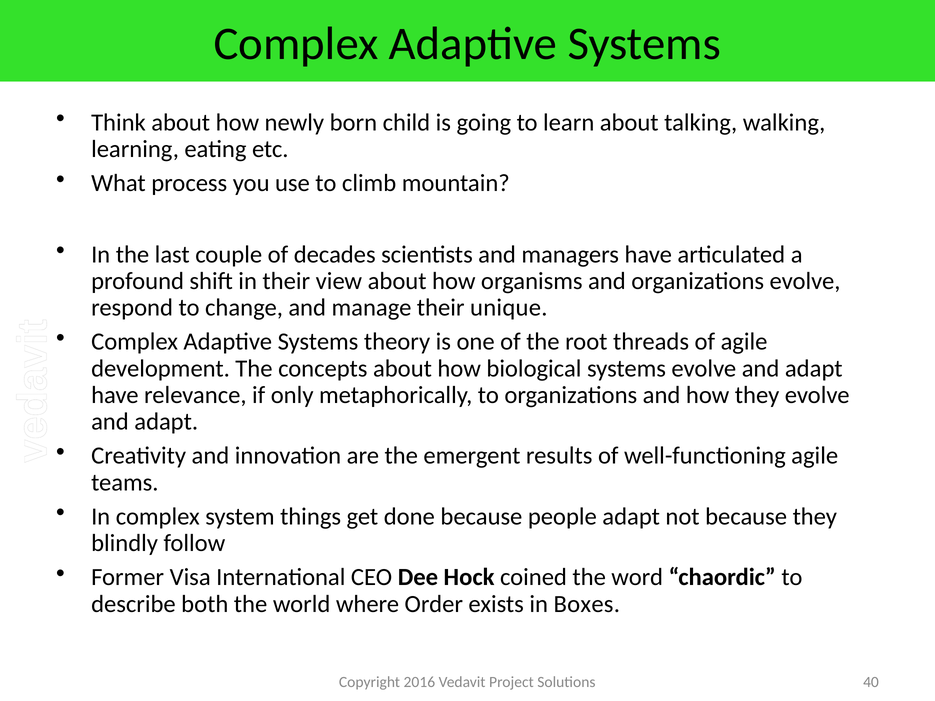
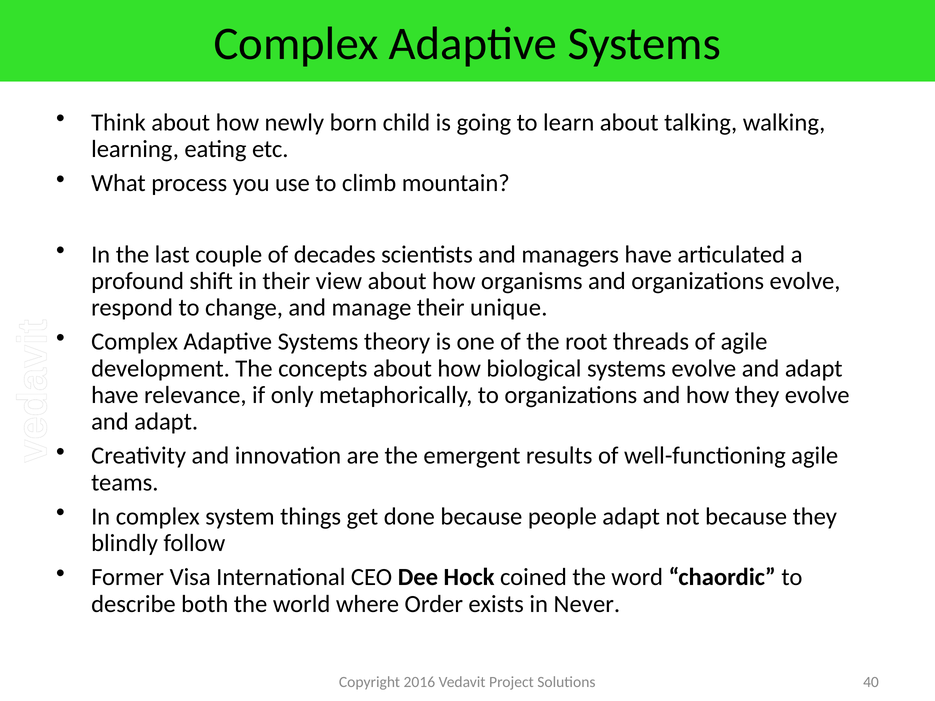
Boxes: Boxes -> Never
